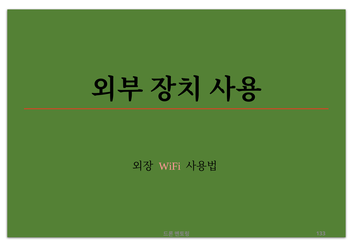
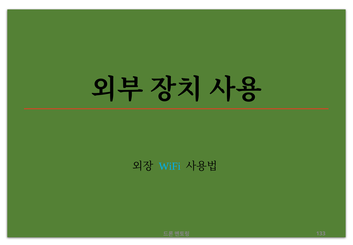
WiFi colour: pink -> light blue
